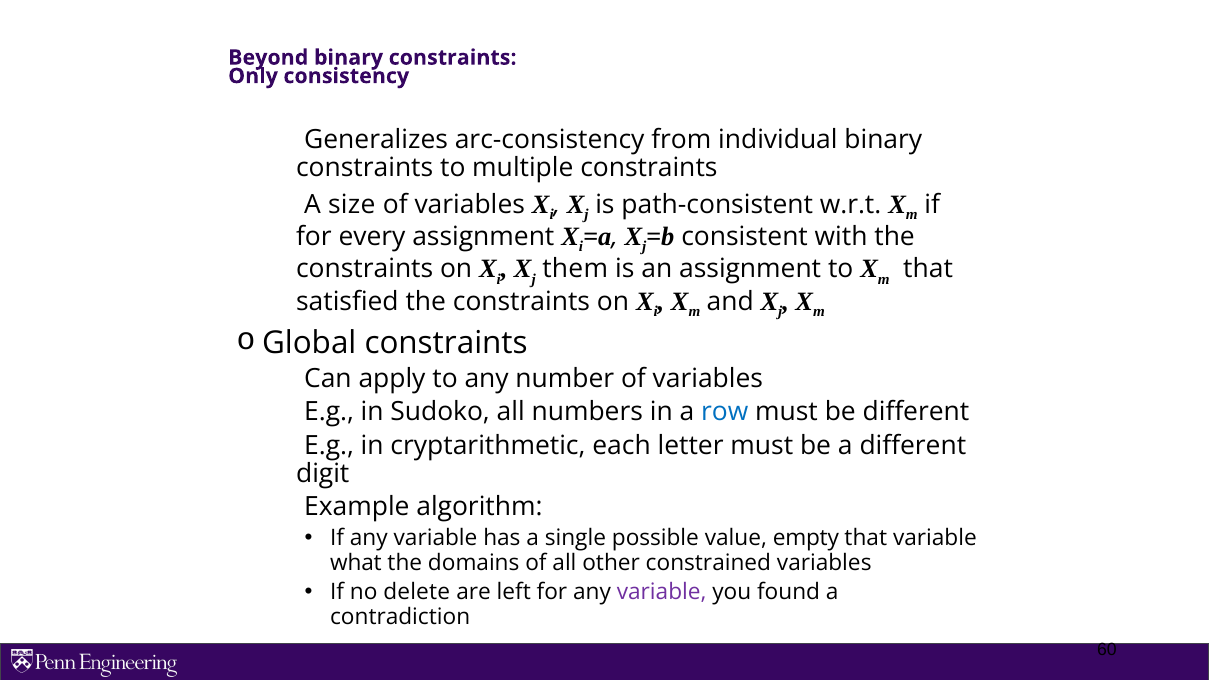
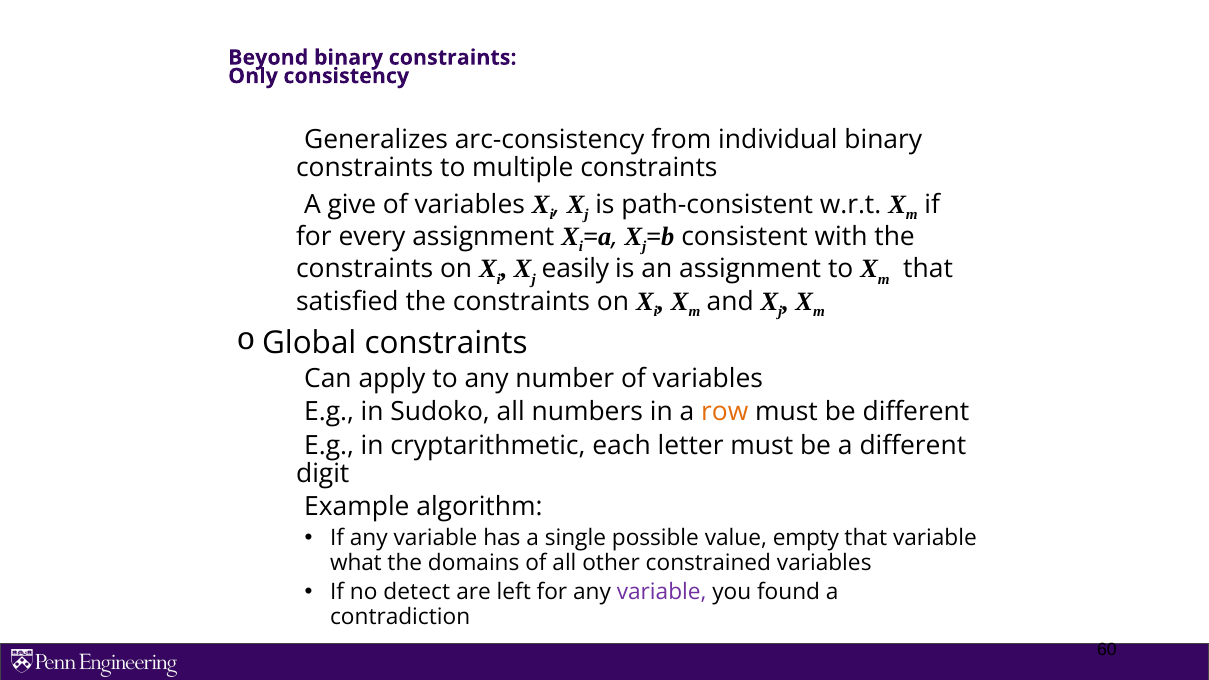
size: size -> give
them: them -> easily
row colour: blue -> orange
delete: delete -> detect
